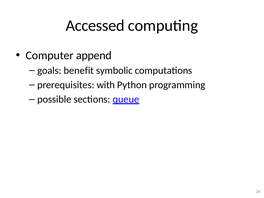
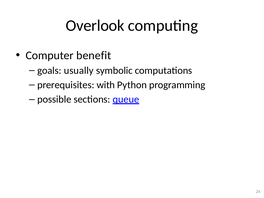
Accessed: Accessed -> Overlook
append: append -> benefit
benefit: benefit -> usually
